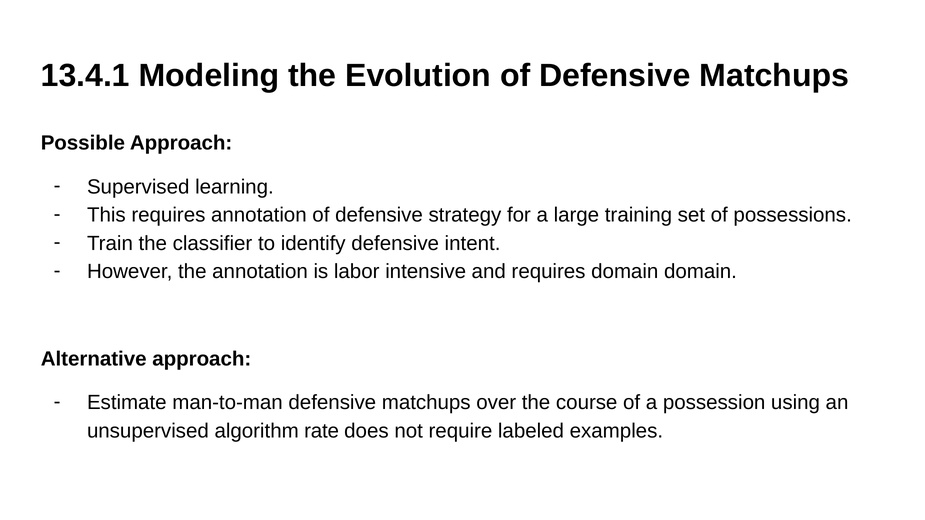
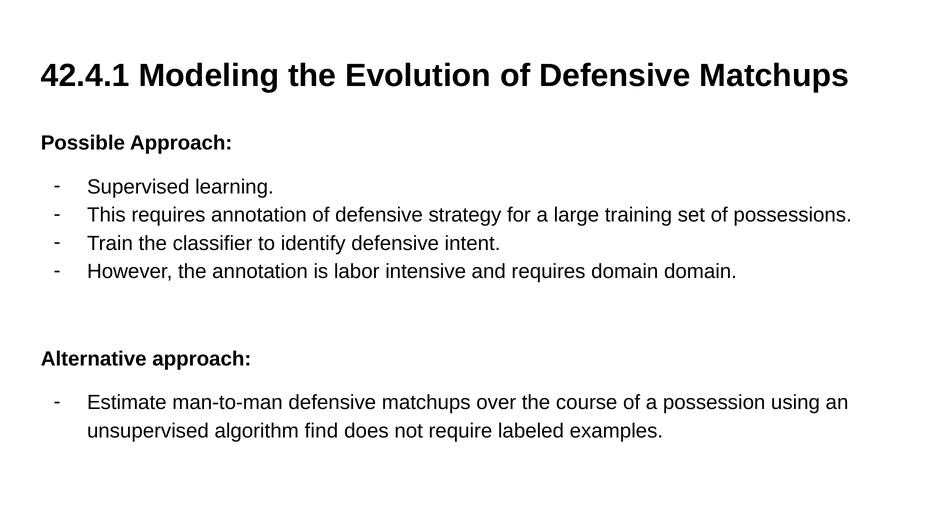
13.4.1: 13.4.1 -> 42.4.1
rate: rate -> find
